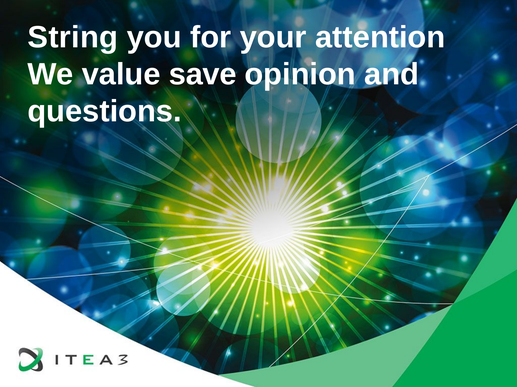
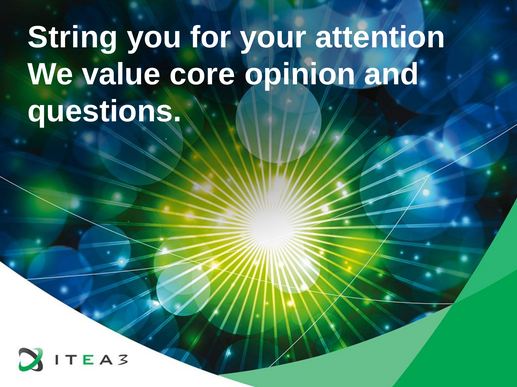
save: save -> core
